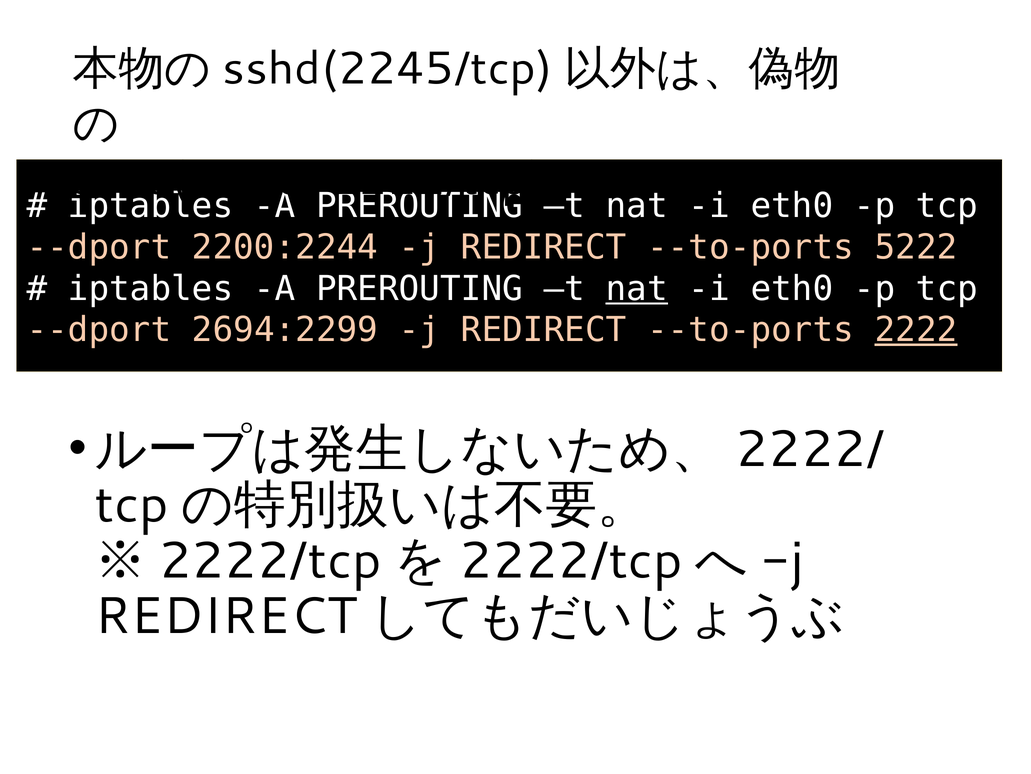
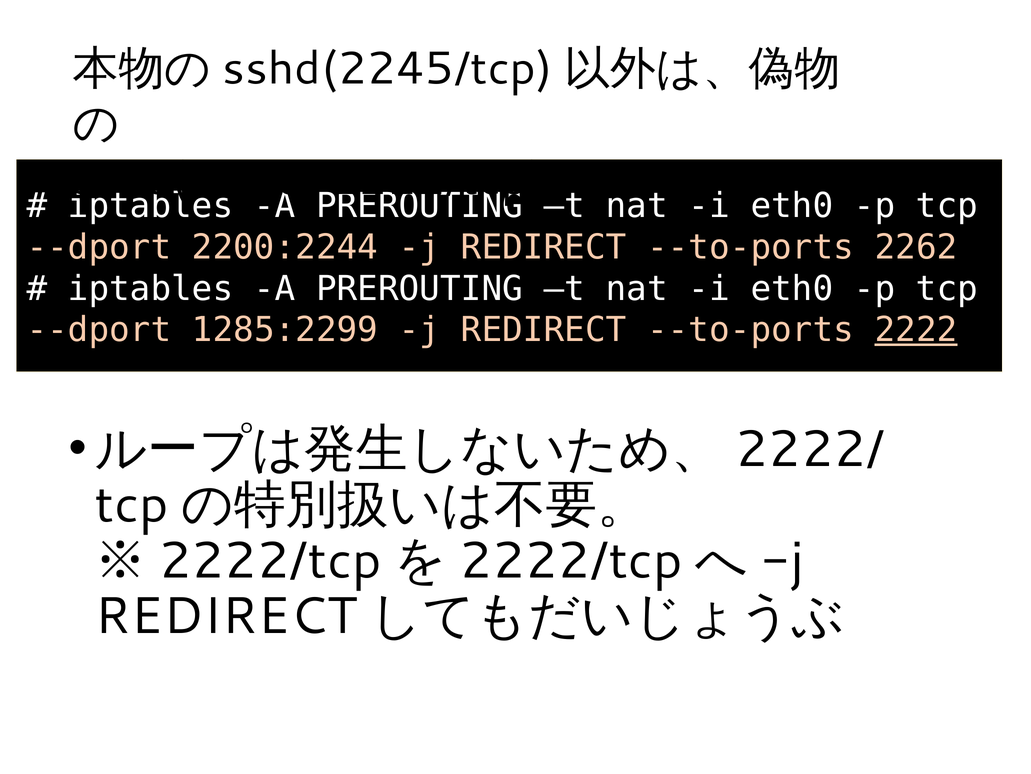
5222: 5222 -> 2262
nat at (637, 288) underline: present -> none
2694:2299: 2694:2299 -> 1285:2299
